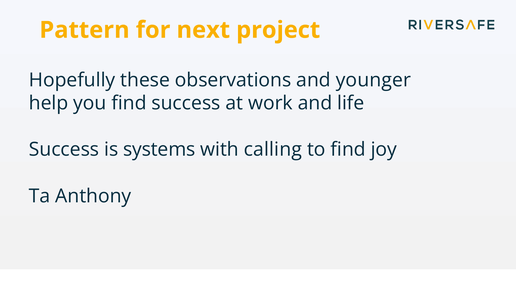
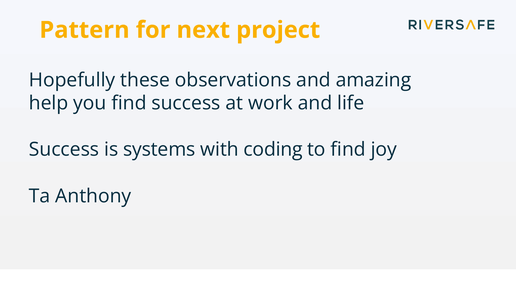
younger: younger -> amazing
calling: calling -> coding
